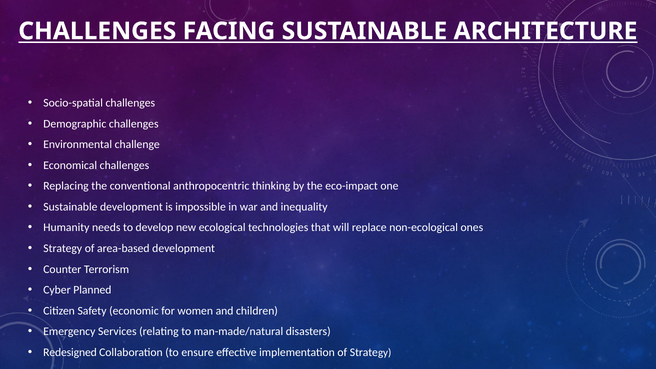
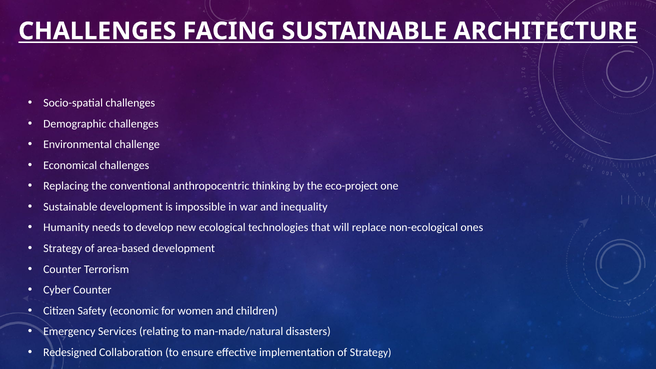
eco-impact: eco-impact -> eco-project
Cyber Planned: Planned -> Counter
